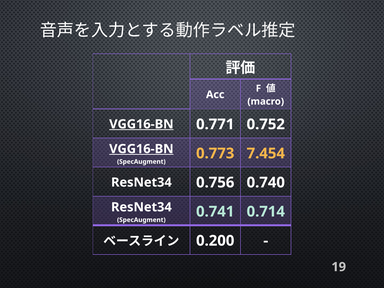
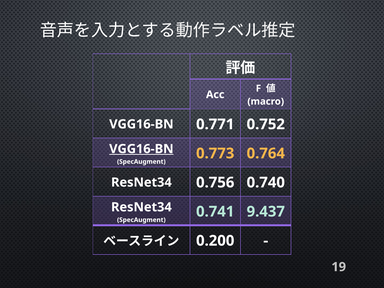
VGG16-BN at (141, 124) underline: present -> none
7.454: 7.454 -> 0.764
0.714: 0.714 -> 9.437
